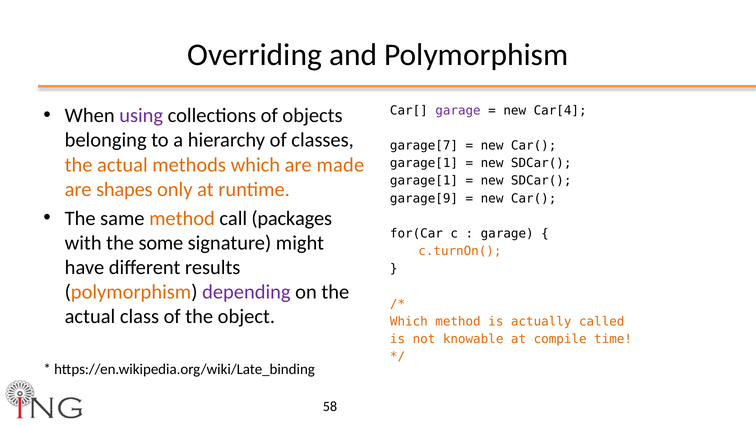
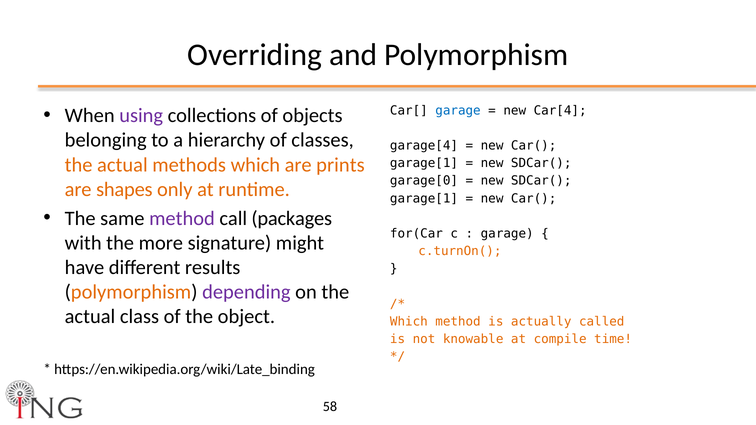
garage at (458, 110) colour: purple -> blue
garage[7: garage[7 -> garage[4
made: made -> prints
garage[1 at (424, 181): garage[1 -> garage[0
garage[9 at (424, 199): garage[9 -> garage[1
method at (182, 218) colour: orange -> purple
some: some -> more
